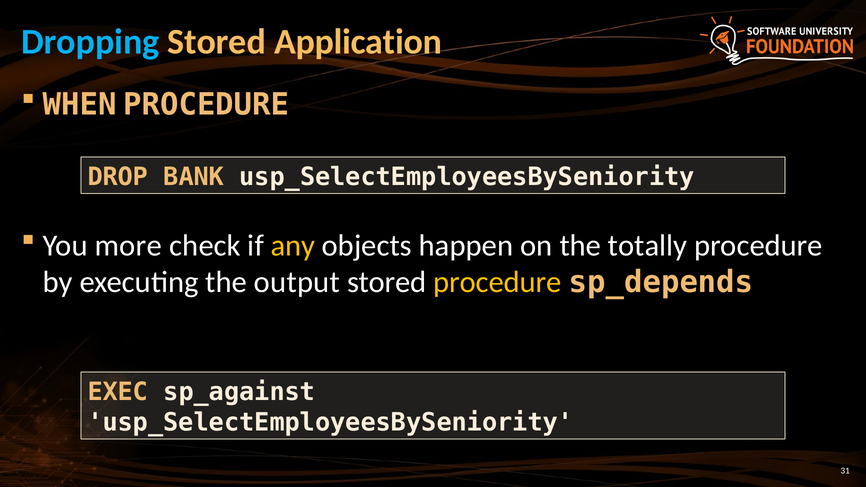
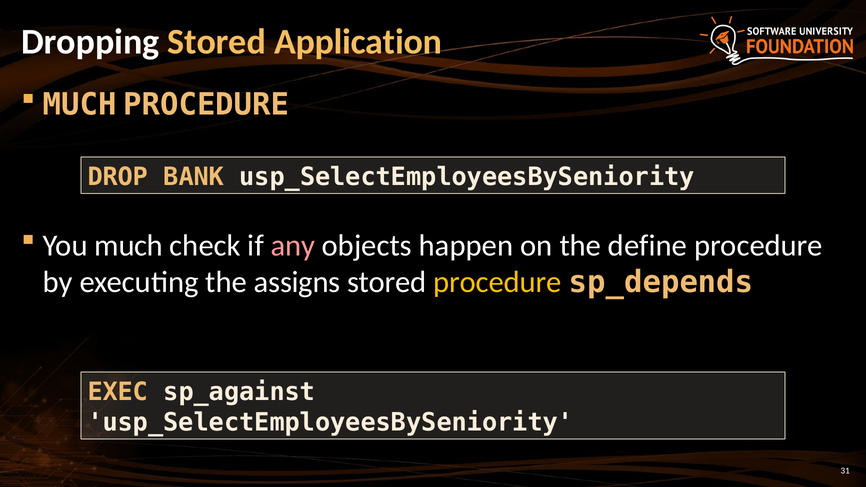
Dropping colour: light blue -> white
WHEN at (80, 105): WHEN -> MUCH
You more: more -> much
any colour: yellow -> pink
totally: totally -> define
output: output -> assigns
